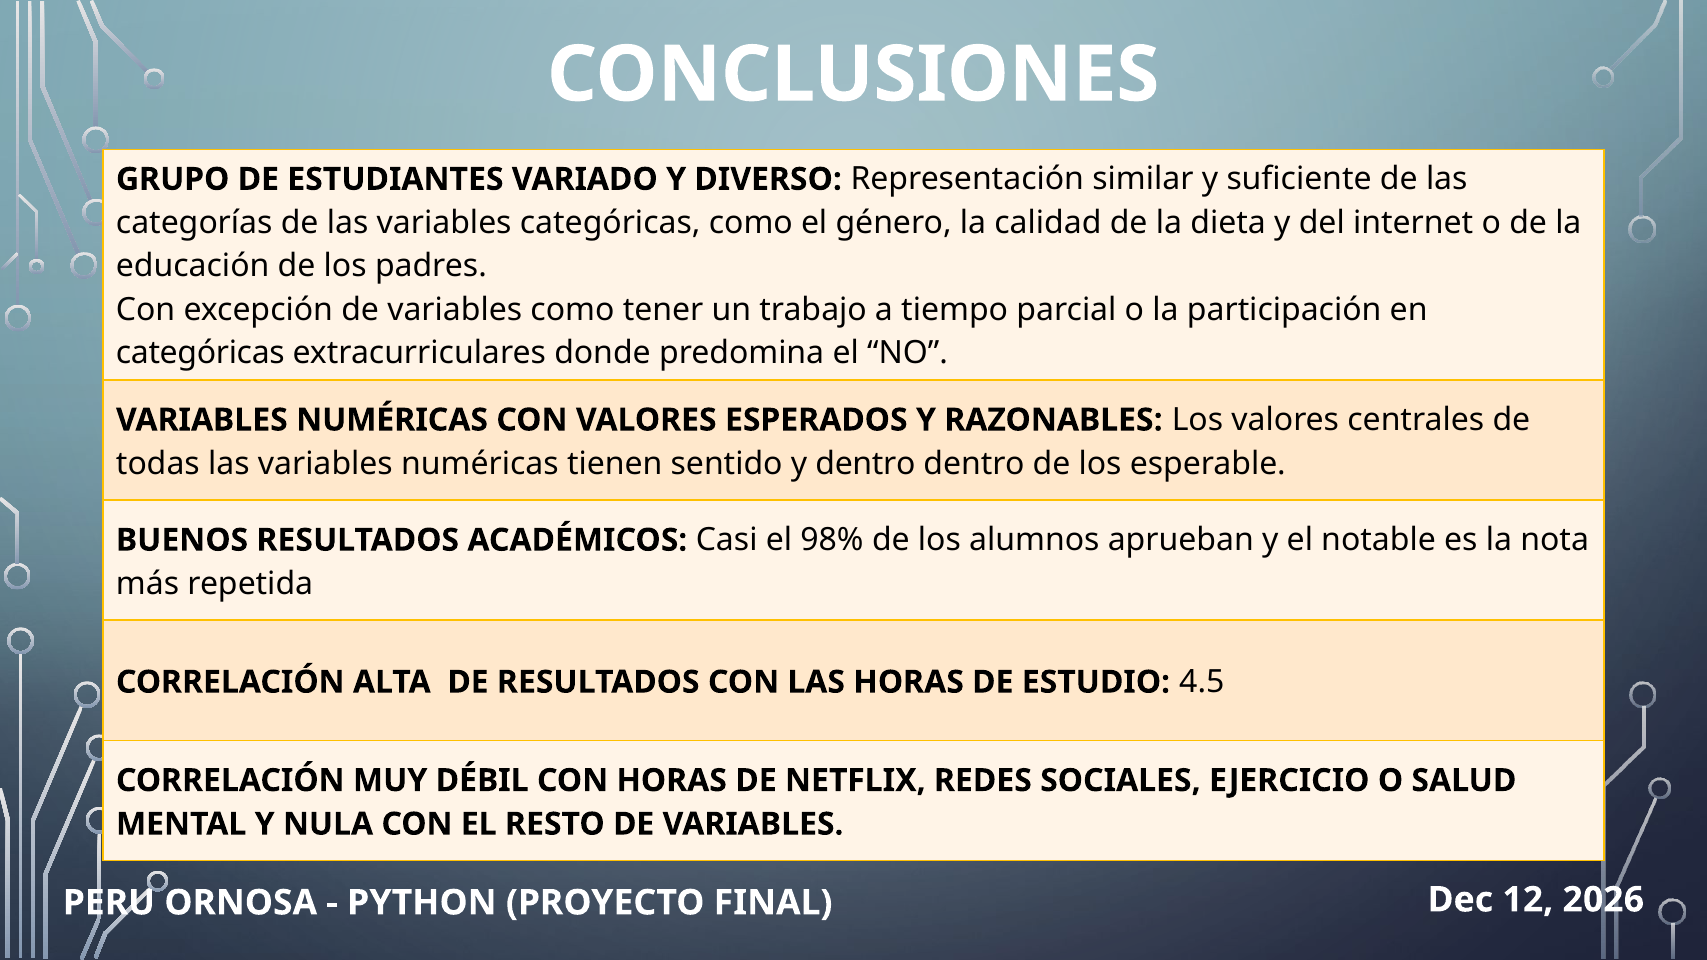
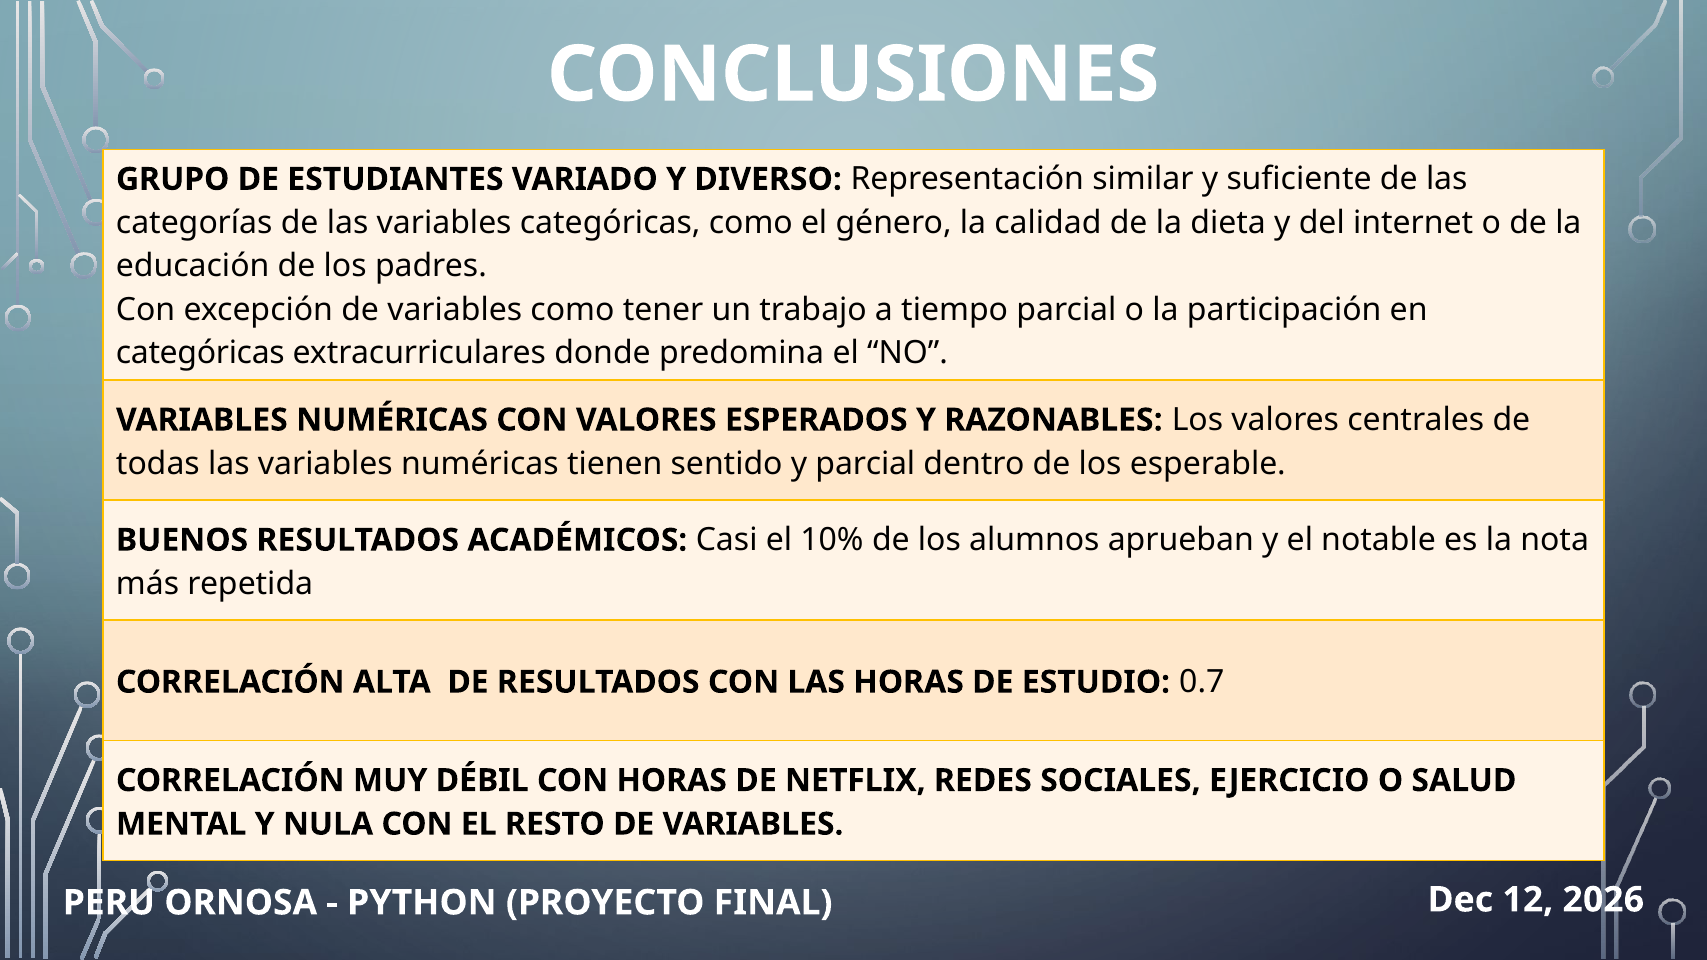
y dentro: dentro -> parcial
98%: 98% -> 10%
4.5: 4.5 -> 0.7
